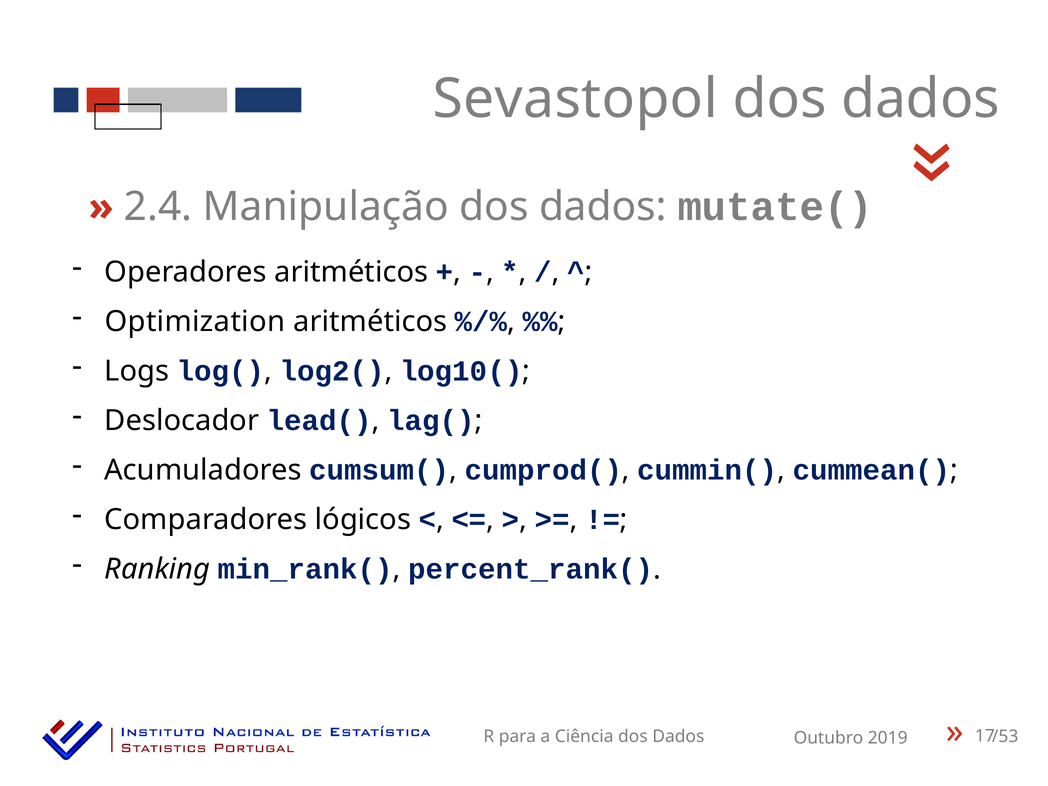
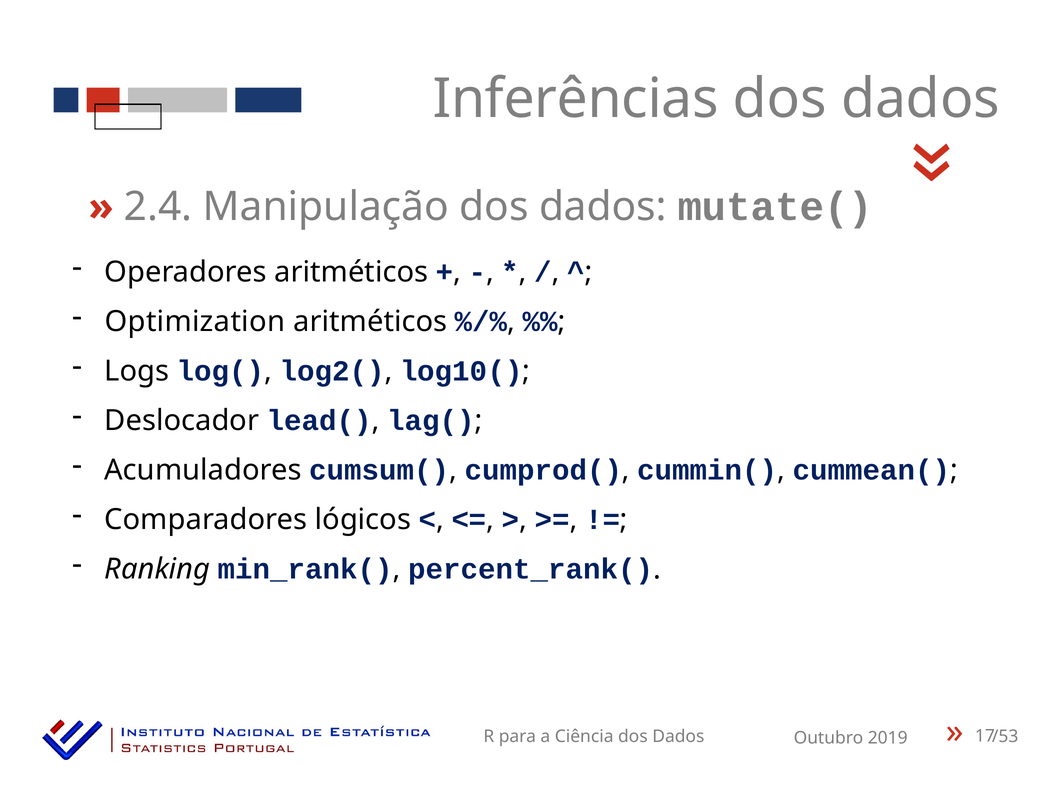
Sevastopol: Sevastopol -> Inferências
